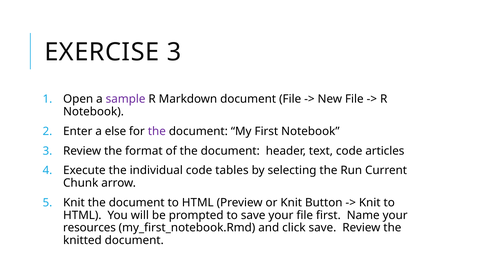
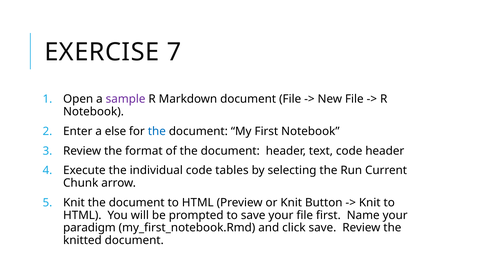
EXERCISE 3: 3 -> 7
the at (157, 131) colour: purple -> blue
code articles: articles -> header
resources: resources -> paradigm
